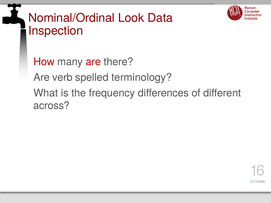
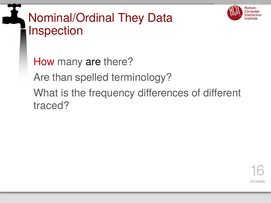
Look: Look -> They
are at (93, 62) colour: red -> black
verb: verb -> than
across: across -> traced
